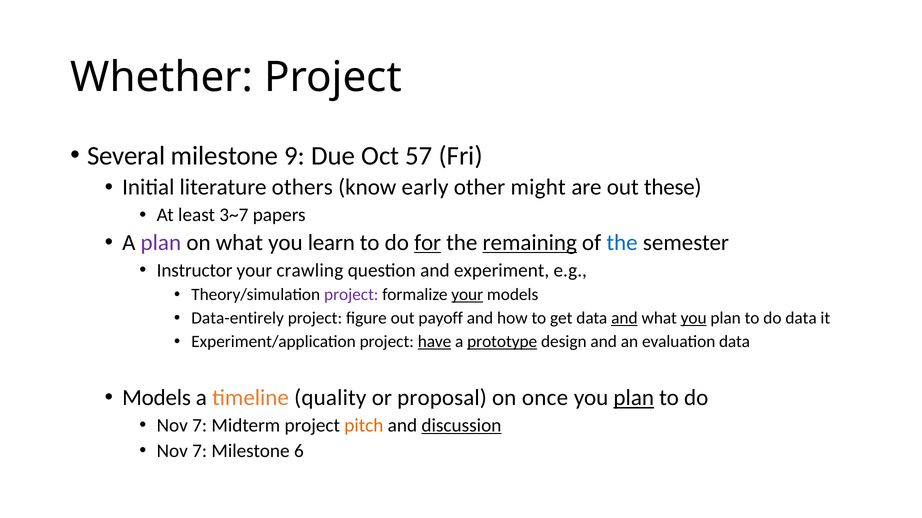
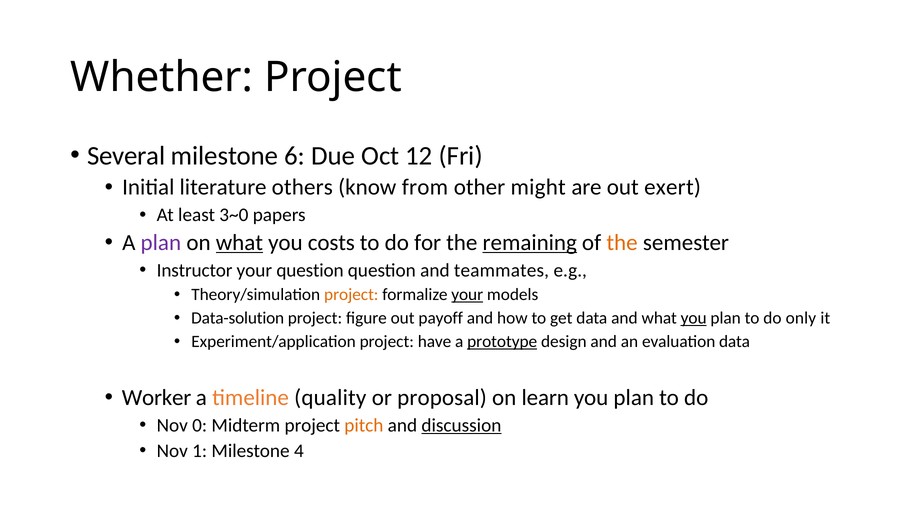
9: 9 -> 6
57: 57 -> 12
early: early -> from
these: these -> exert
3~7: 3~7 -> 3~0
what at (239, 243) underline: none -> present
learn: learn -> costs
for underline: present -> none
the at (622, 243) colour: blue -> orange
your crawling: crawling -> question
experiment: experiment -> teammates
project at (351, 295) colour: purple -> orange
Data-entirely: Data-entirely -> Data-solution
and at (624, 318) underline: present -> none
do data: data -> only
have underline: present -> none
Models at (157, 398): Models -> Worker
once: once -> learn
plan at (634, 398) underline: present -> none
7 at (200, 426): 7 -> 0
7 at (200, 451): 7 -> 1
6: 6 -> 4
